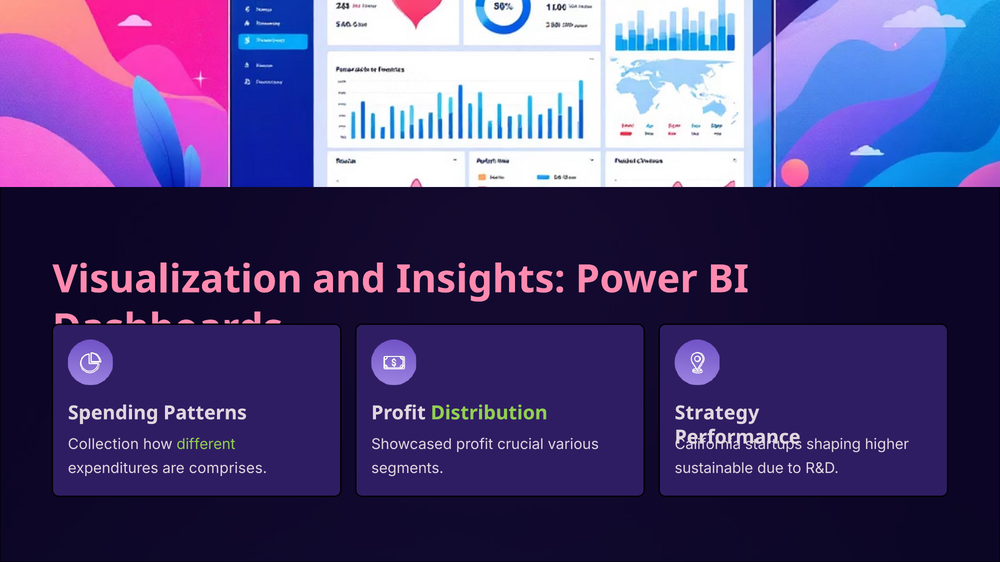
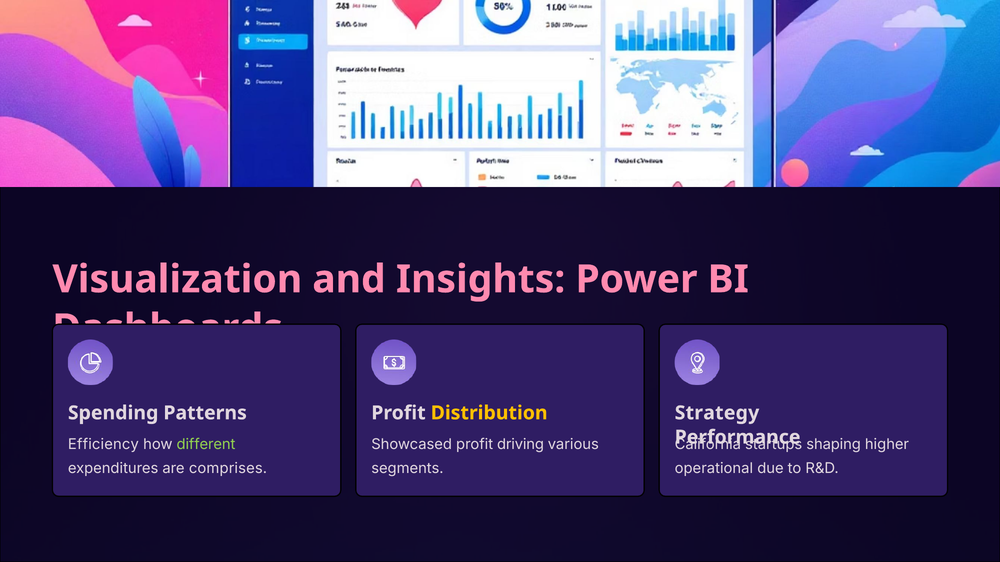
Distribution colour: light green -> yellow
Collection: Collection -> Efficiency
crucial: crucial -> driving
sustainable: sustainable -> operational
